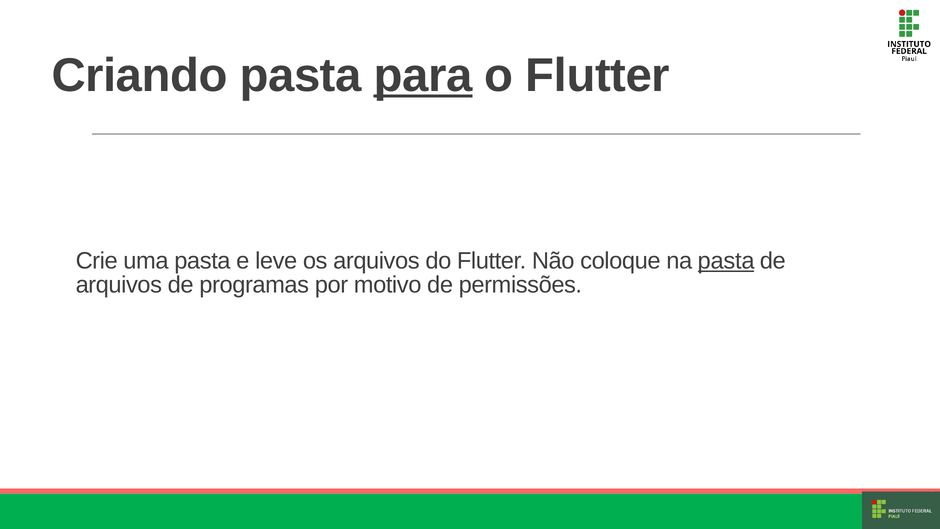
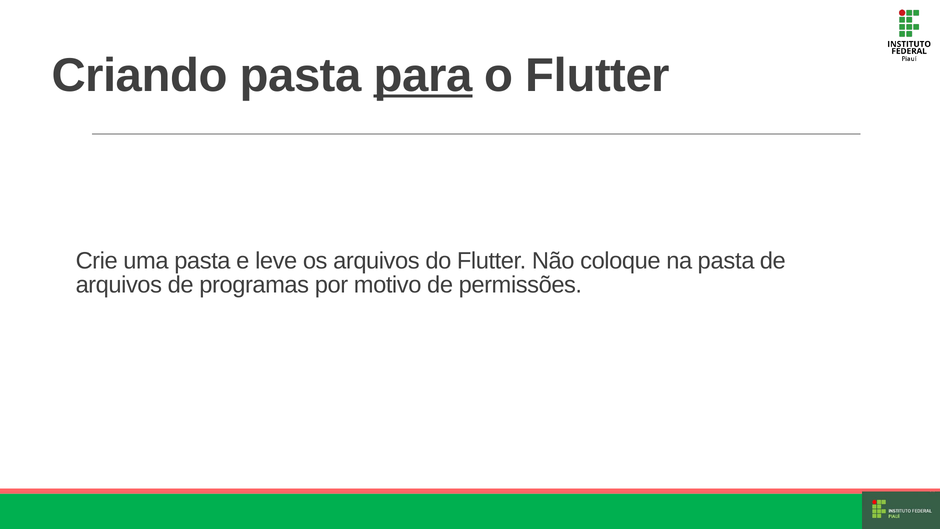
pasta at (726, 261) underline: present -> none
